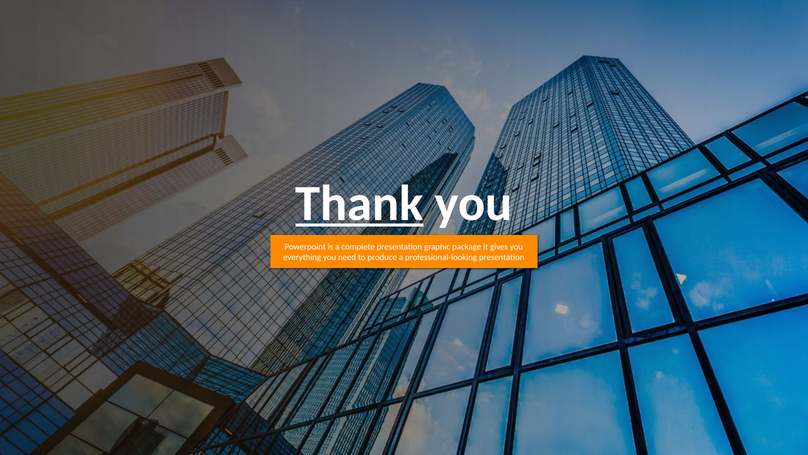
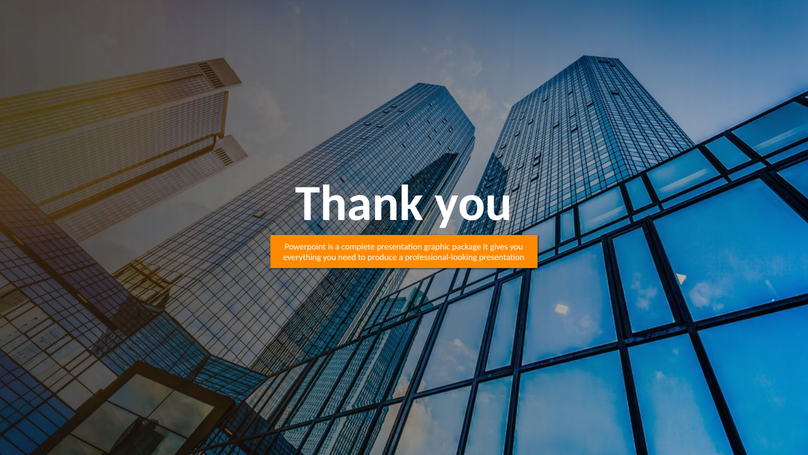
Thank underline: present -> none
